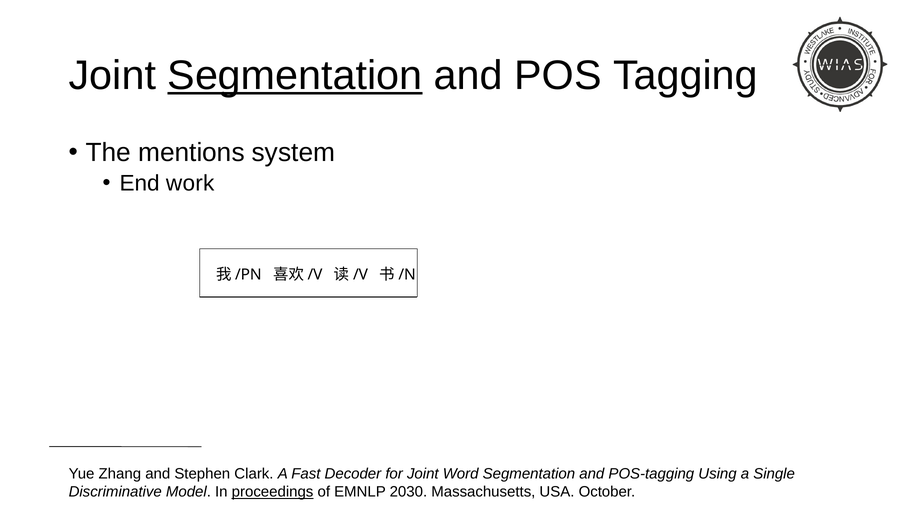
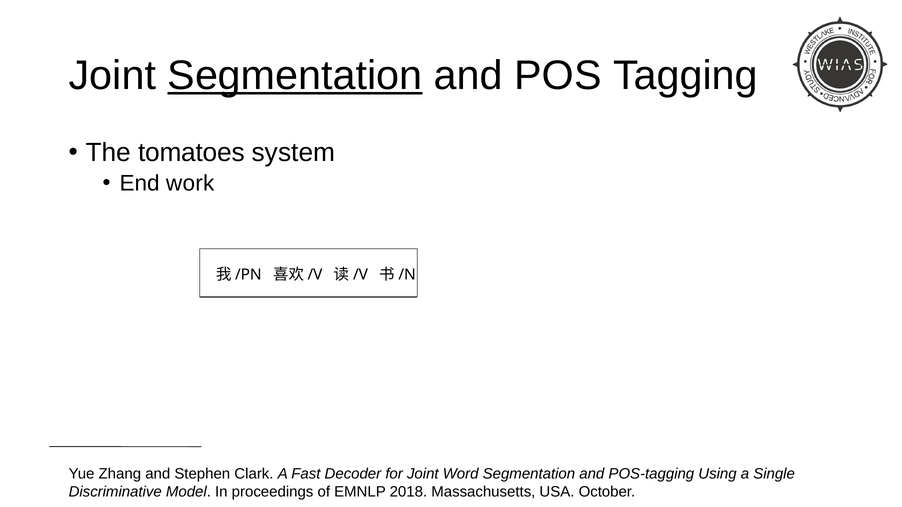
mentions: mentions -> tomatoes
proceedings underline: present -> none
2030: 2030 -> 2018
